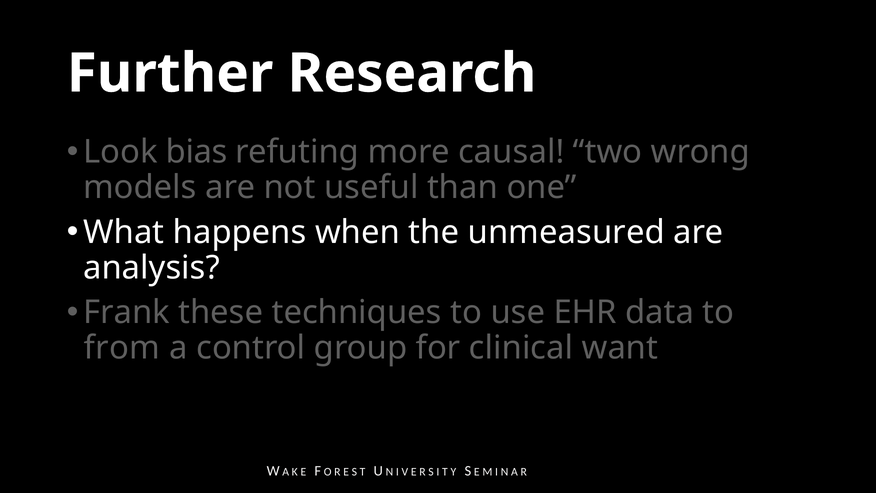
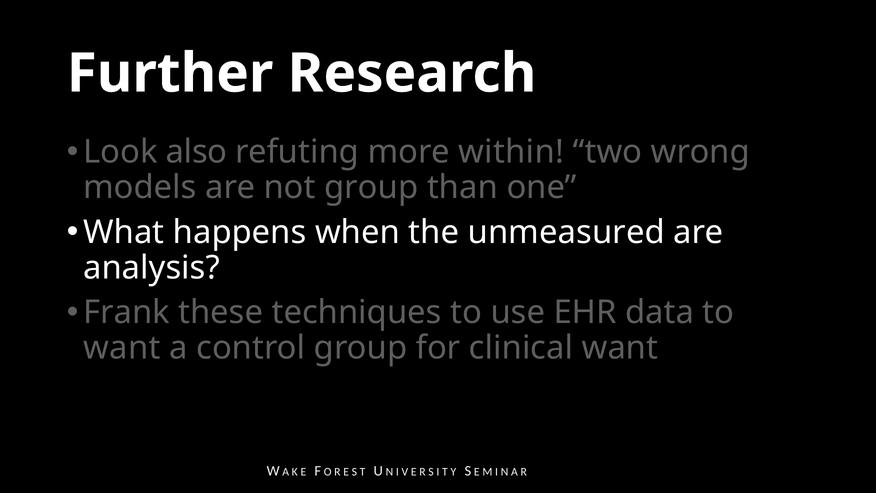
bias: bias -> also
causal: causal -> within
not useful: useful -> group
from at (122, 348): from -> want
